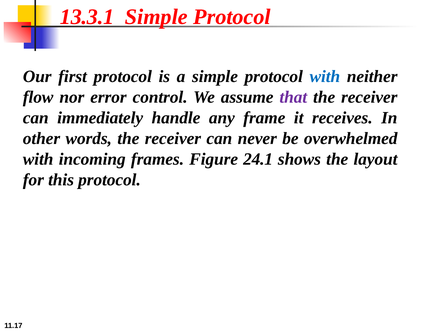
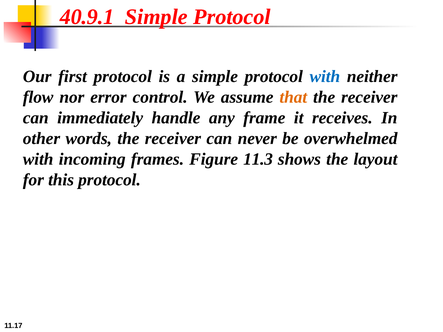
13.3.1: 13.3.1 -> 40.9.1
that colour: purple -> orange
24.1: 24.1 -> 11.3
